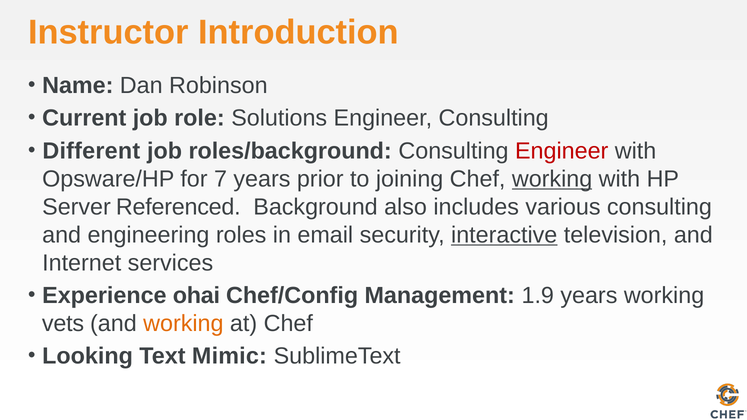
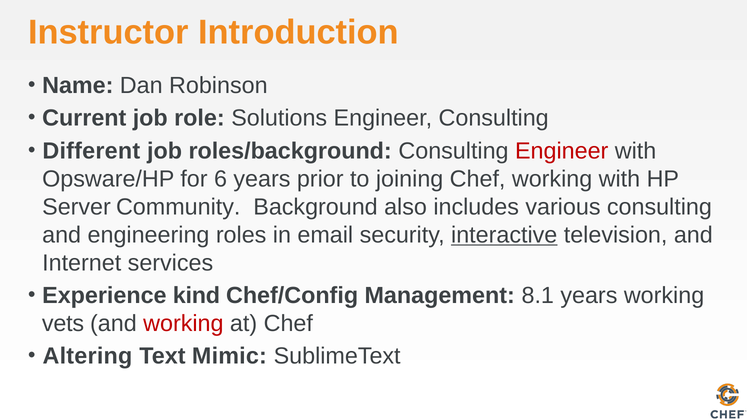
7: 7 -> 6
working at (552, 179) underline: present -> none
Referenced: Referenced -> Community
ohai: ohai -> kind
1.9: 1.9 -> 8.1
working at (183, 324) colour: orange -> red
Looking: Looking -> Altering
